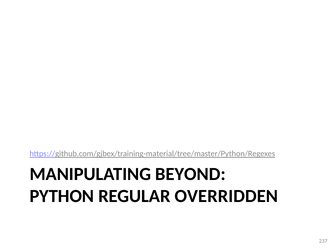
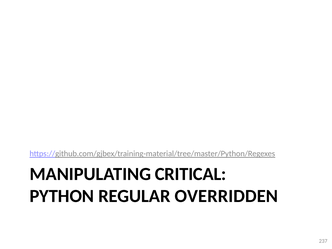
BEYOND: BEYOND -> CRITICAL
